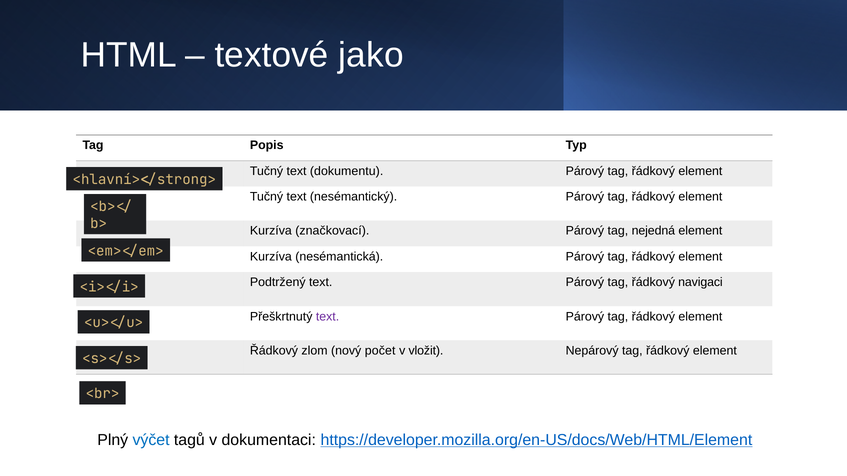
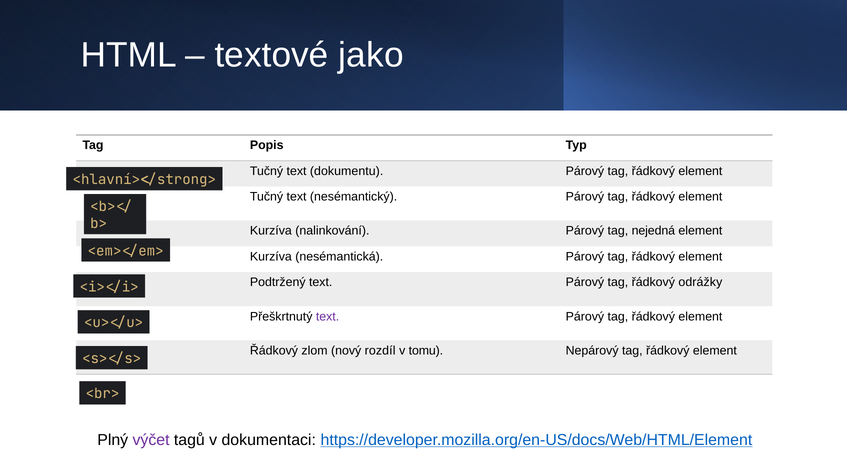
značkovací: značkovací -> nalinkování
navigaci: navigaci -> odrážky
počet: počet -> rozdíl
vložit: vložit -> tomu
výčet colour: blue -> purple
